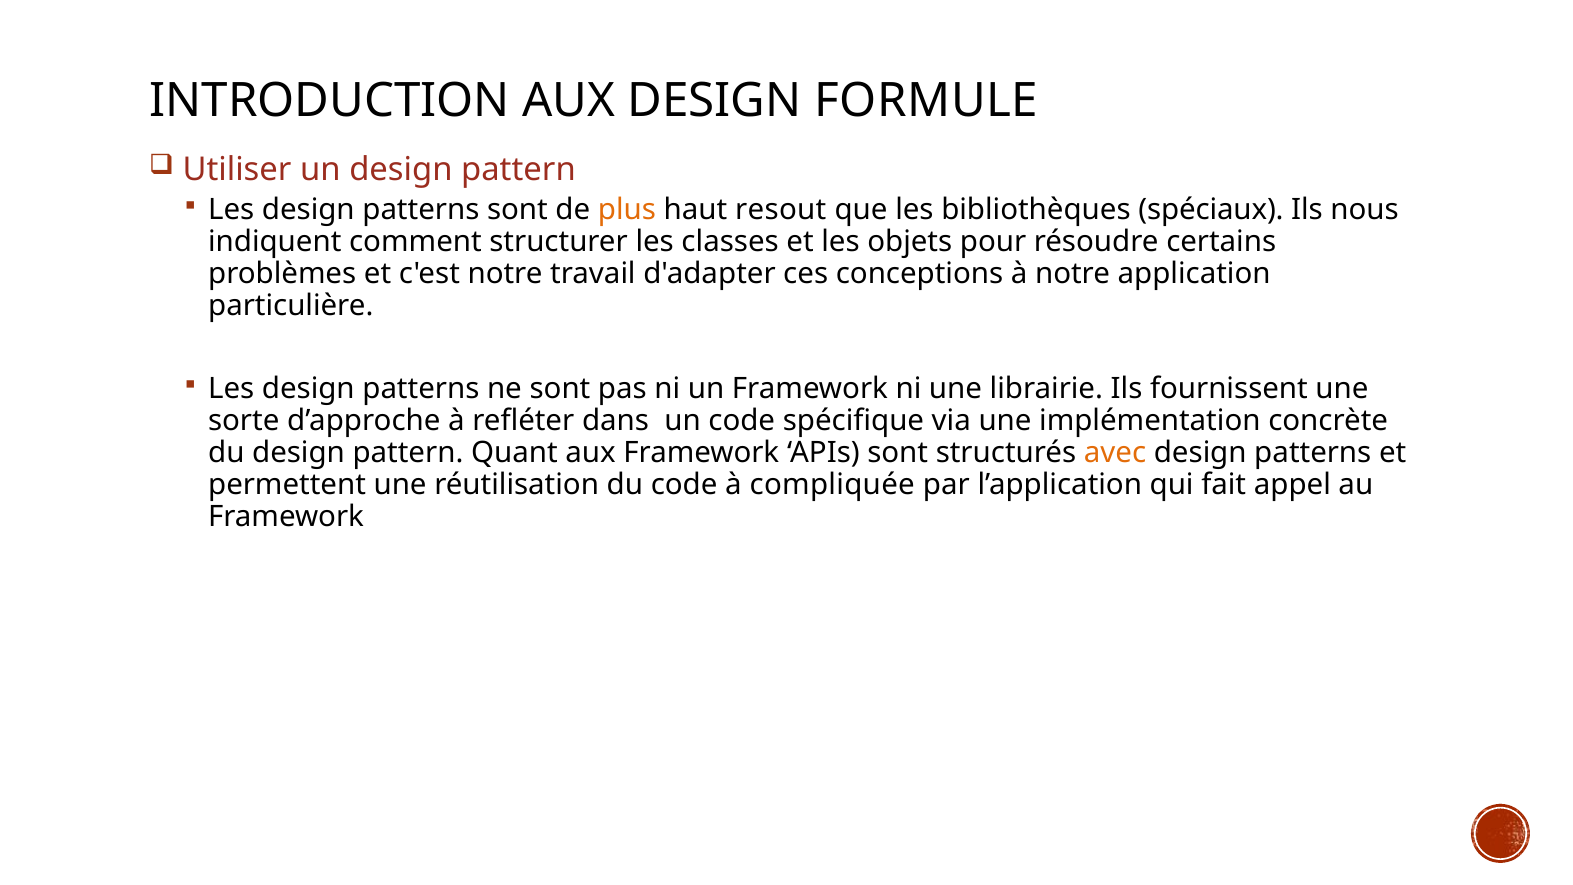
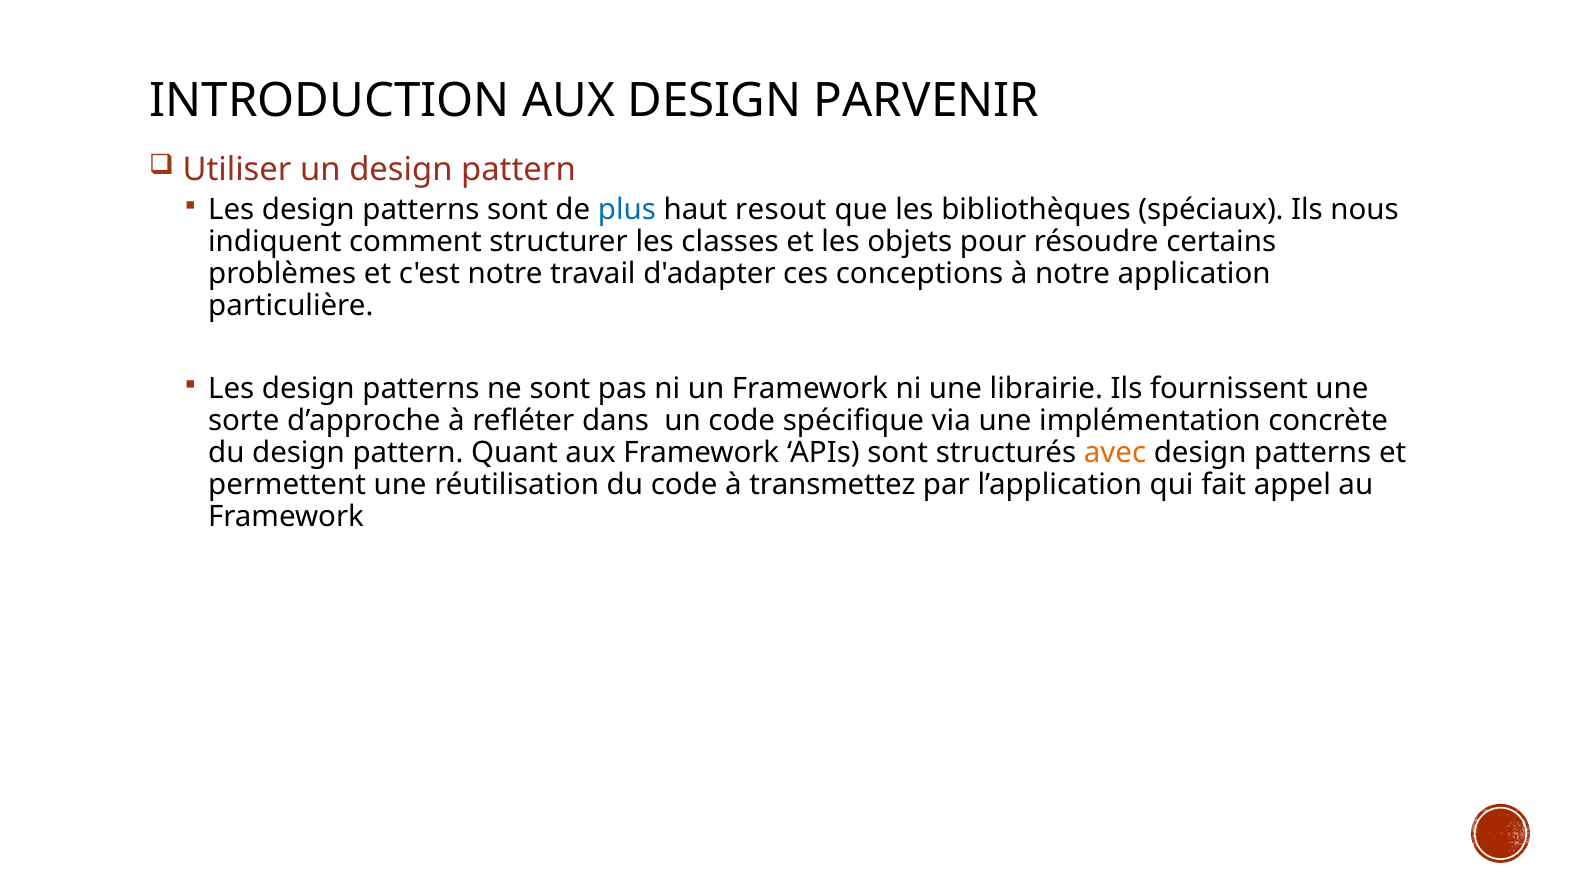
FORMULE: FORMULE -> PARVENIR
plus colour: orange -> blue
compliquée: compliquée -> transmettez
